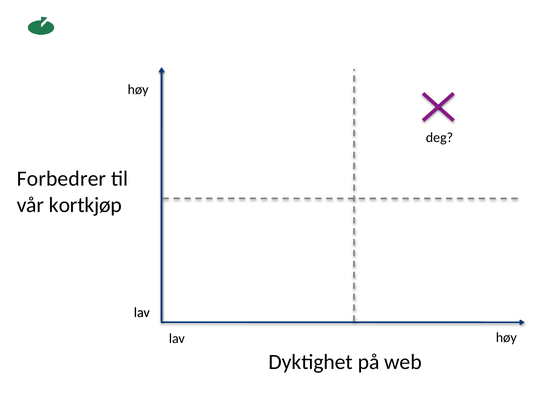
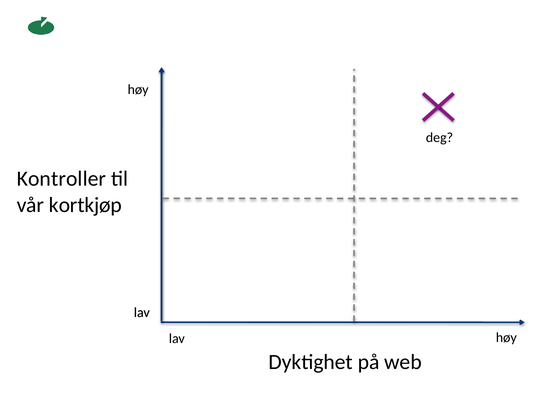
Forbedrer: Forbedrer -> Kontroller
